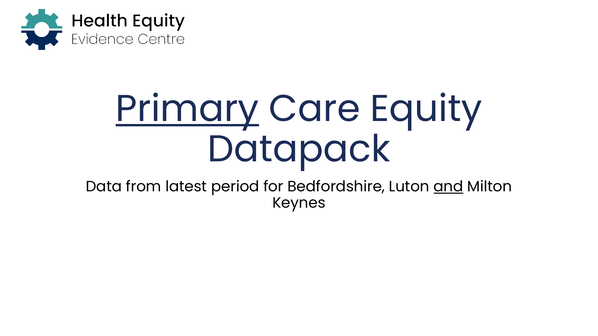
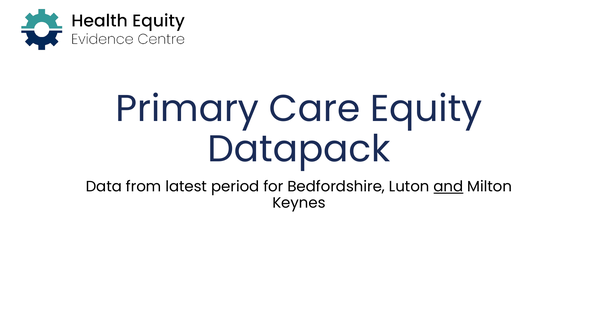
Primary underline: present -> none
